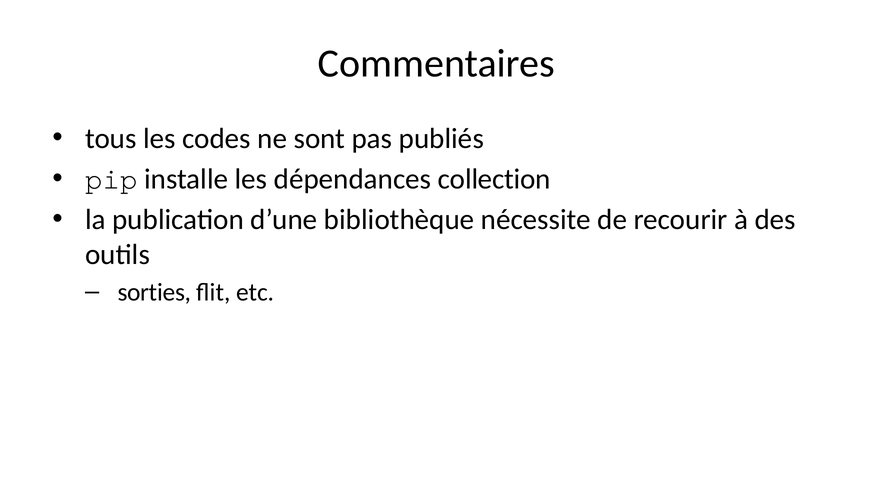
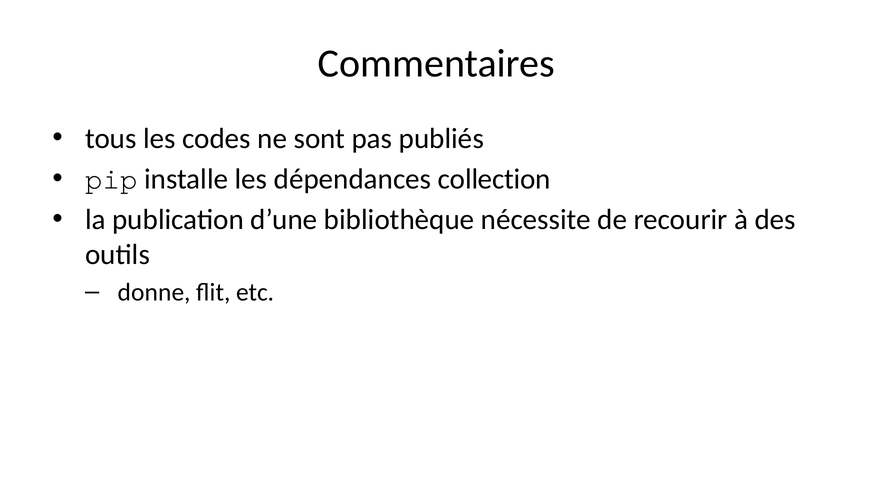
sorties: sorties -> donne
